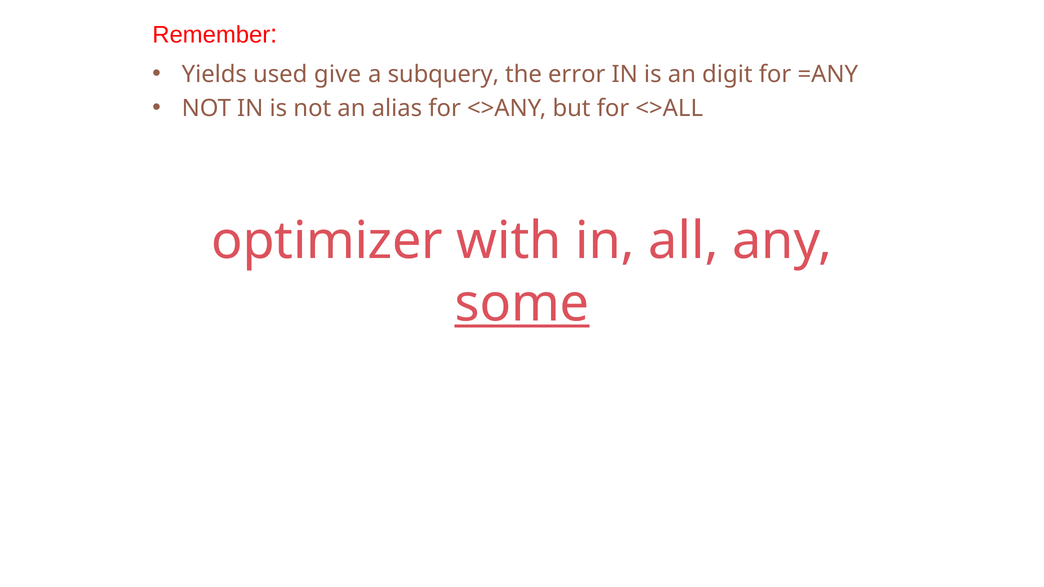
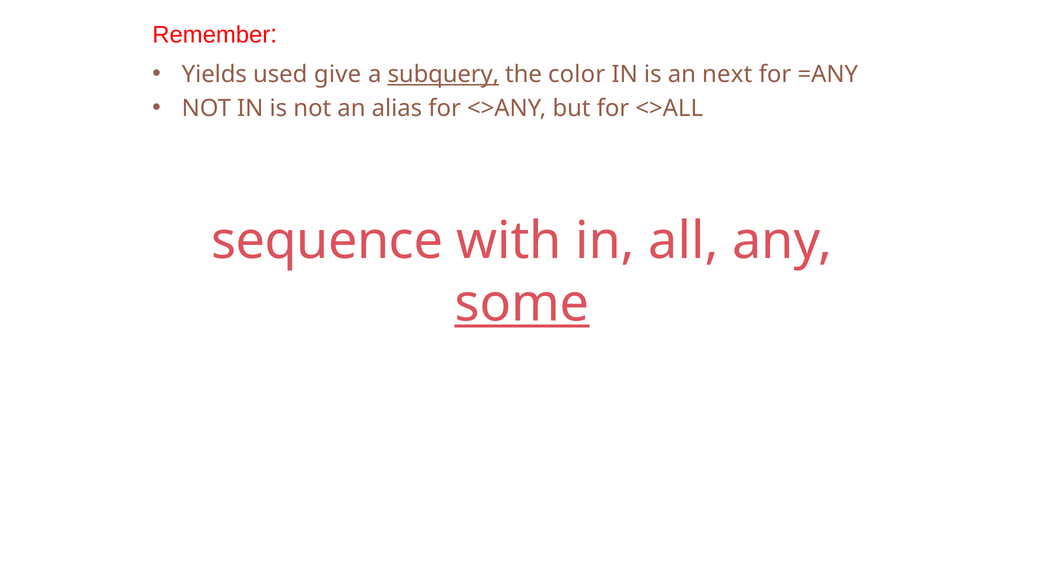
subquery underline: none -> present
error: error -> color
digit: digit -> next
optimizer: optimizer -> sequence
